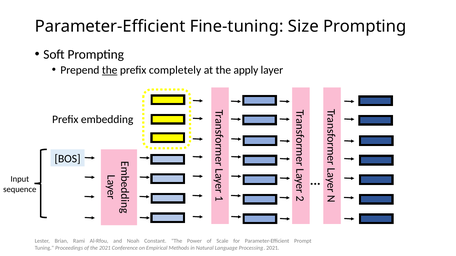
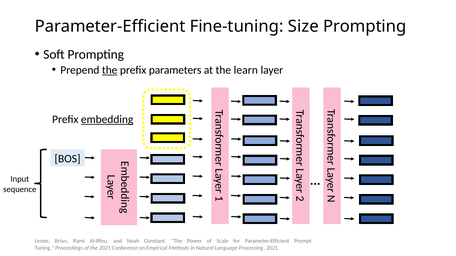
completely: completely -> parameters
apply: apply -> learn
embedding underline: none -> present
